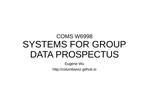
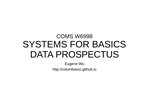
GROUP: GROUP -> BASICS
